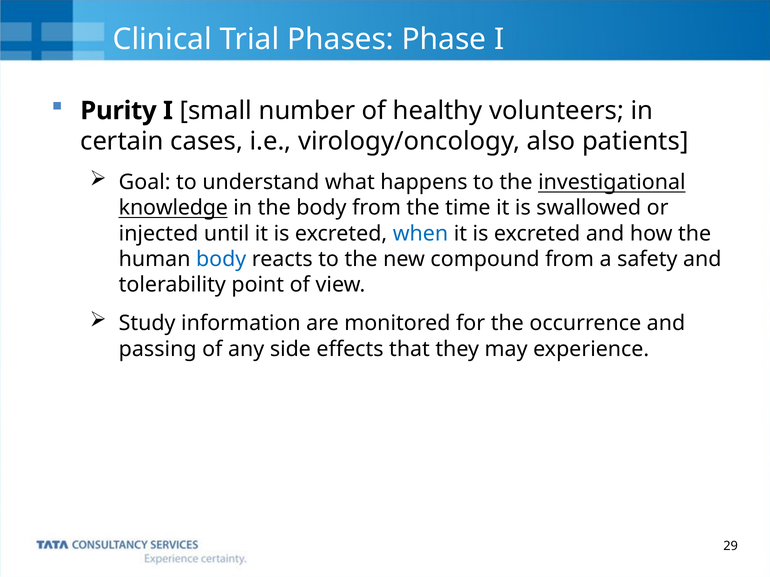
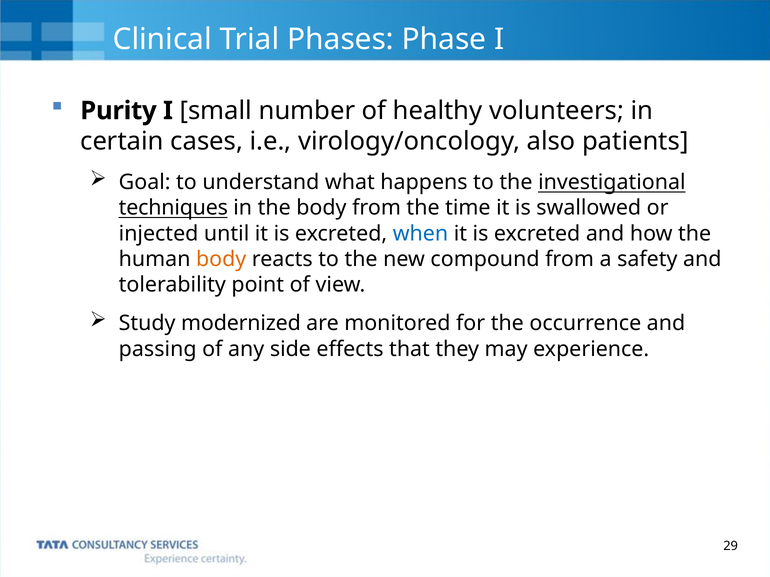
knowledge: knowledge -> techniques
body at (221, 259) colour: blue -> orange
information: information -> modernized
